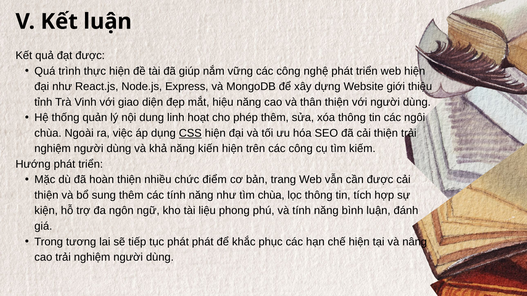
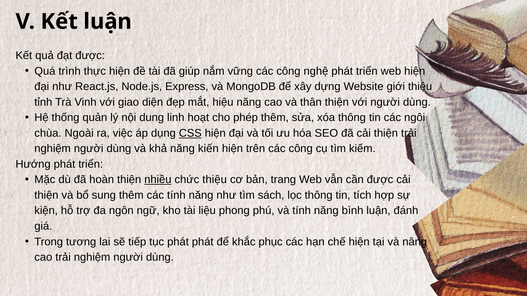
nhiều underline: none -> present
chức điểm: điểm -> thiệu
tìm chùa: chùa -> sách
